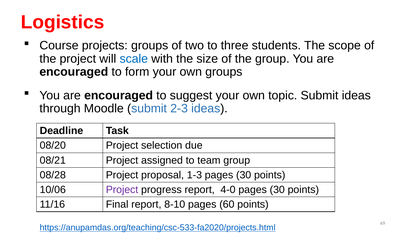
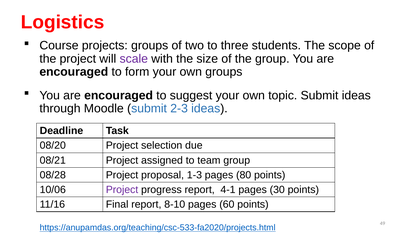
scale colour: blue -> purple
1-3 pages 30: 30 -> 80
4-0: 4-0 -> 4-1
